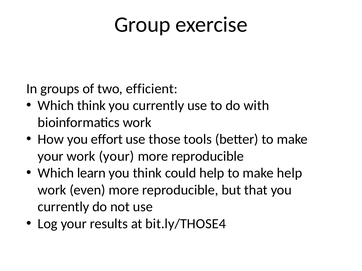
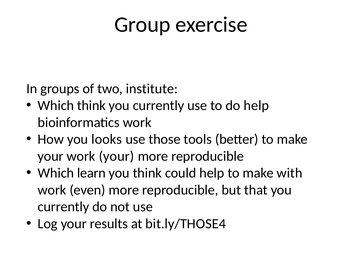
efficient: efficient -> institute
do with: with -> help
effort: effort -> looks
make help: help -> with
